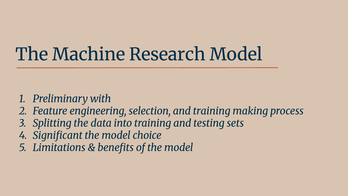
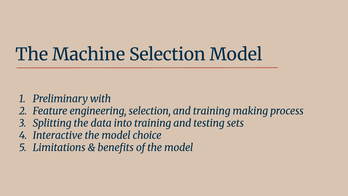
Machine Research: Research -> Selection
Significant: Significant -> Interactive
